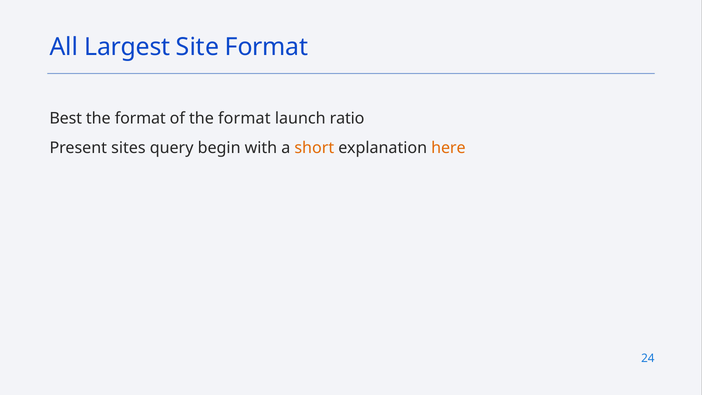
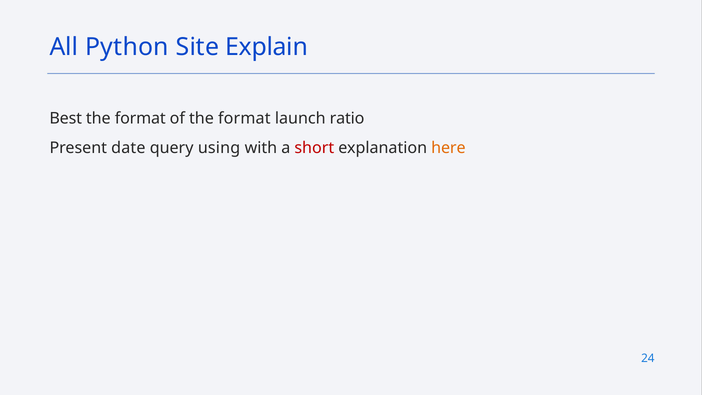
Largest: Largest -> Python
Site Format: Format -> Explain
sites: sites -> date
begin: begin -> using
short colour: orange -> red
